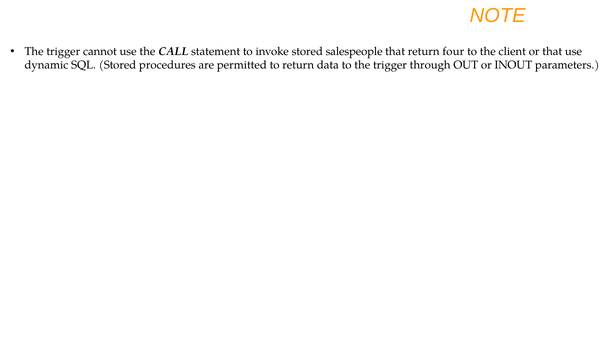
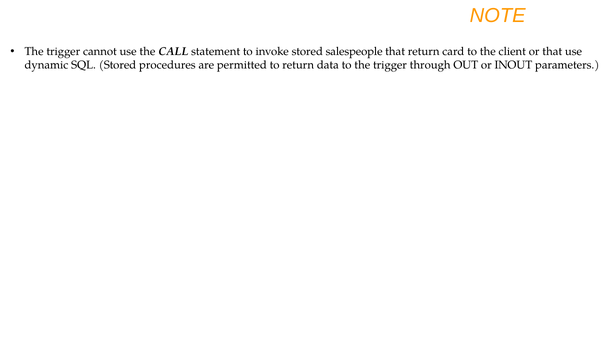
four: four -> card
